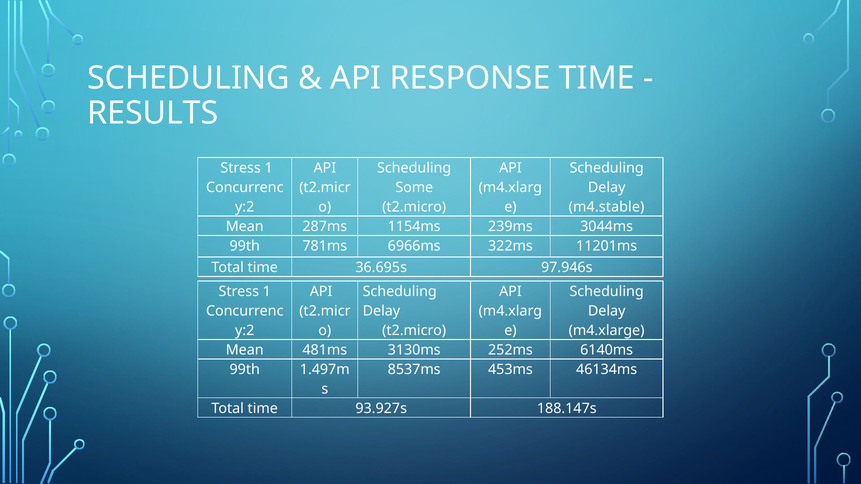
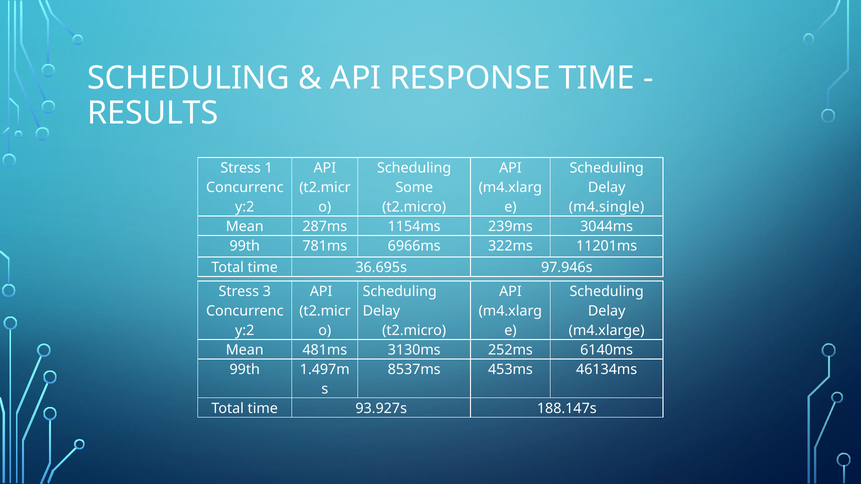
m4.stable: m4.stable -> m4.single
1 at (267, 292): 1 -> 3
